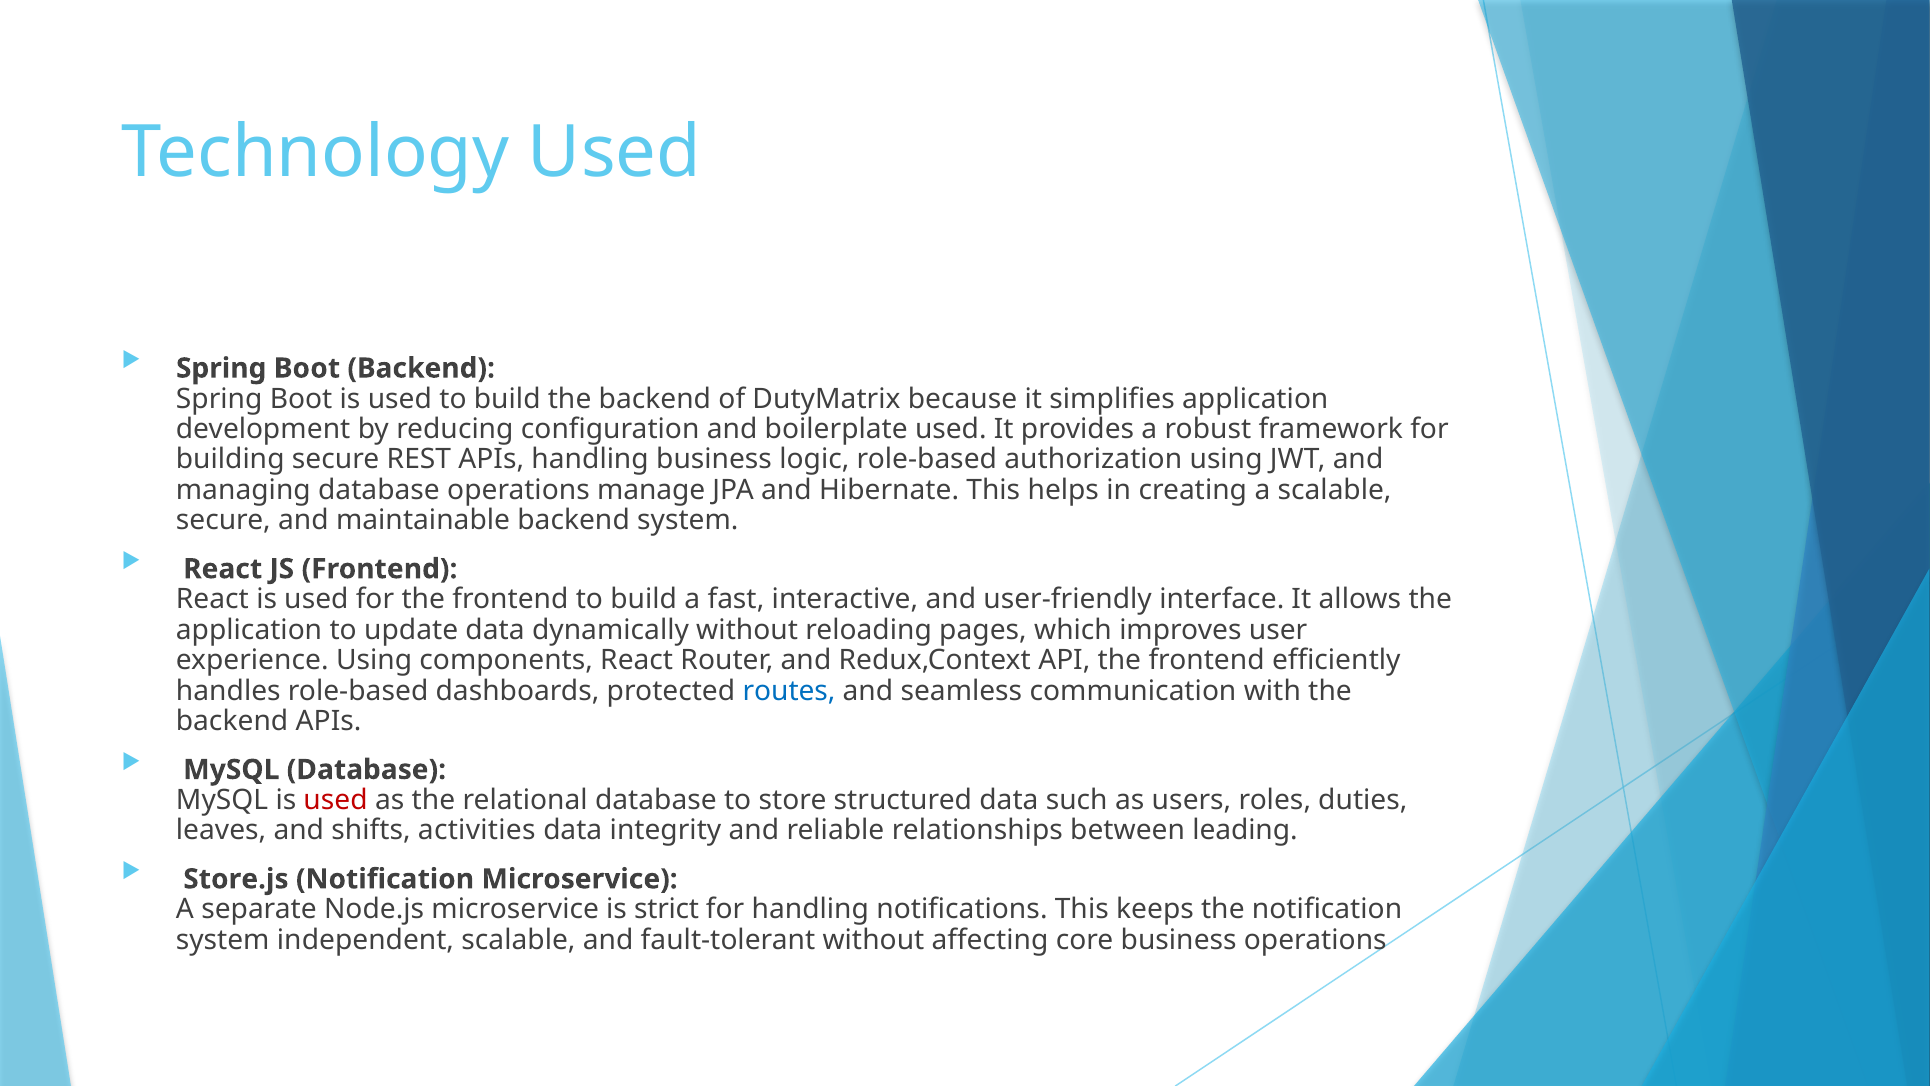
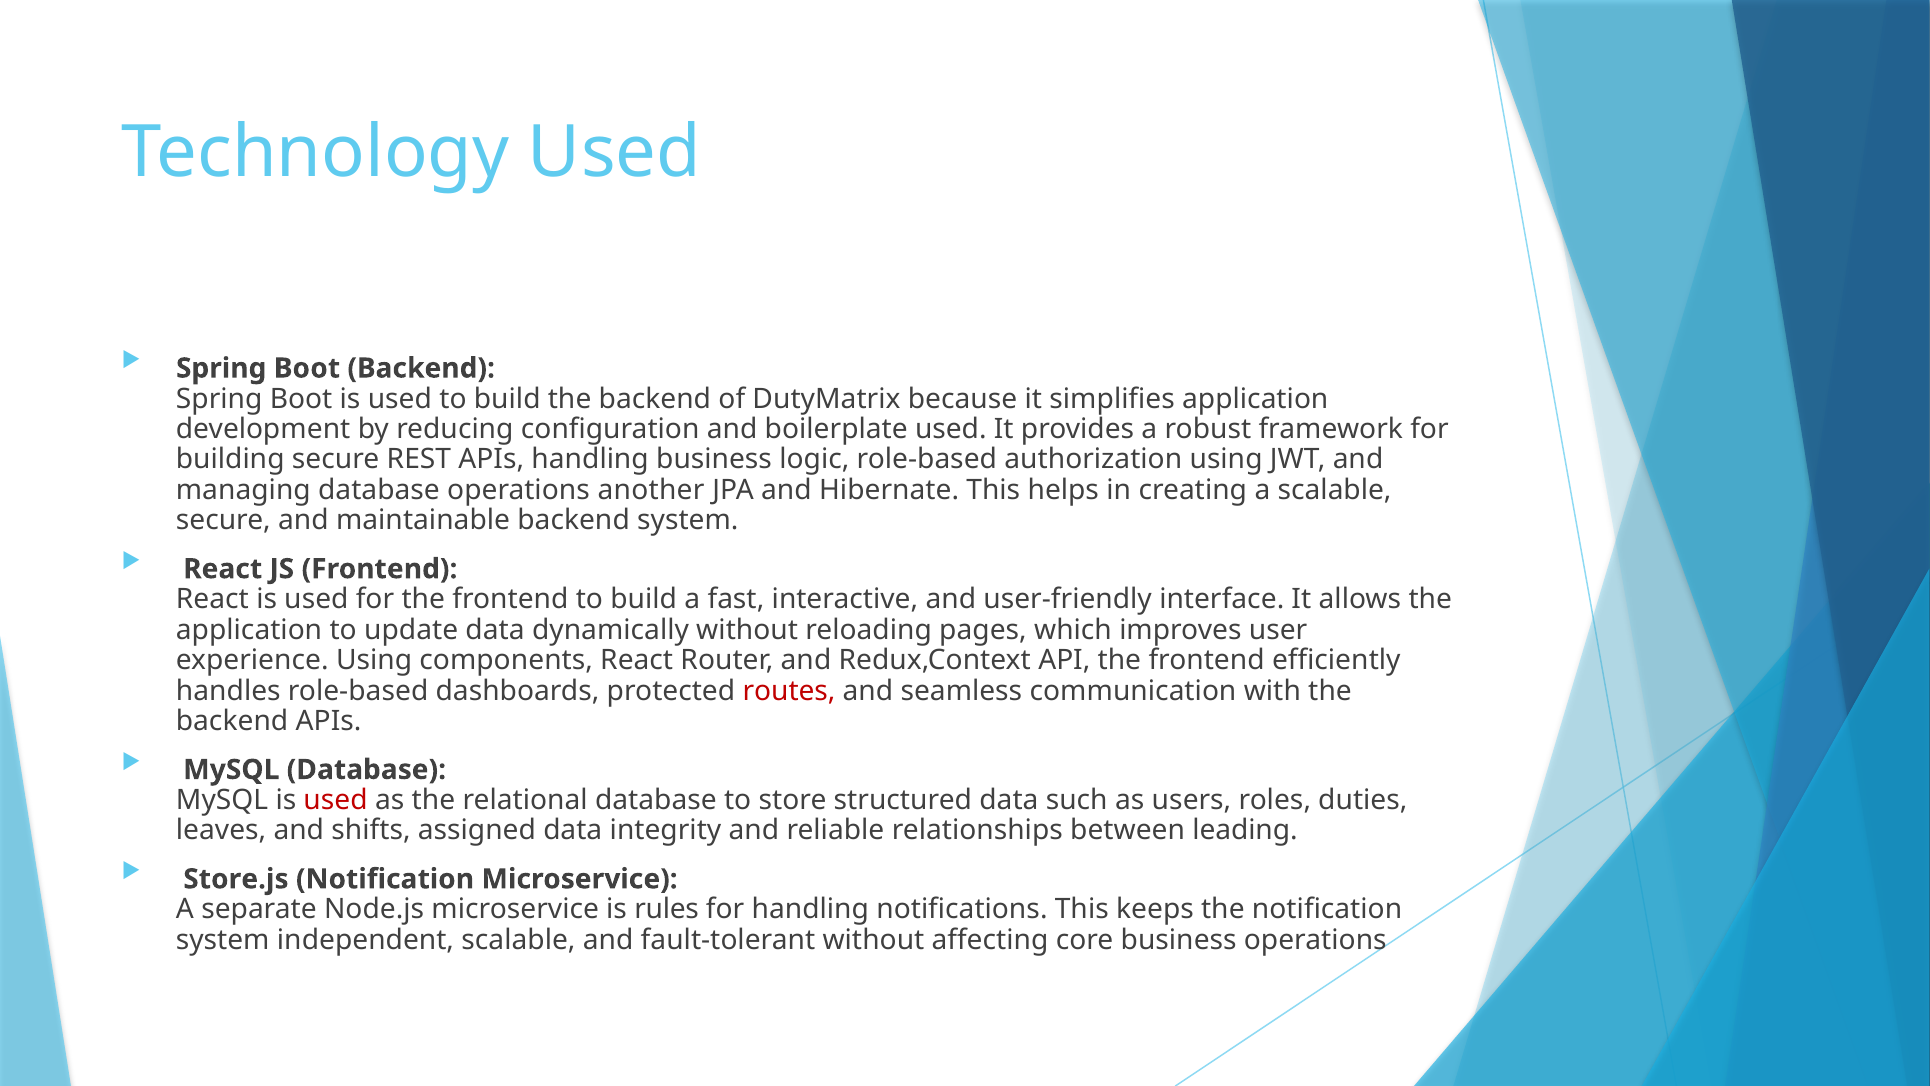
manage: manage -> another
routes colour: blue -> red
activities: activities -> assigned
strict: strict -> rules
